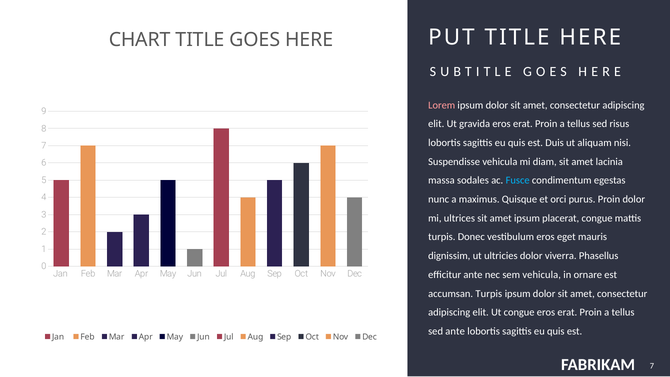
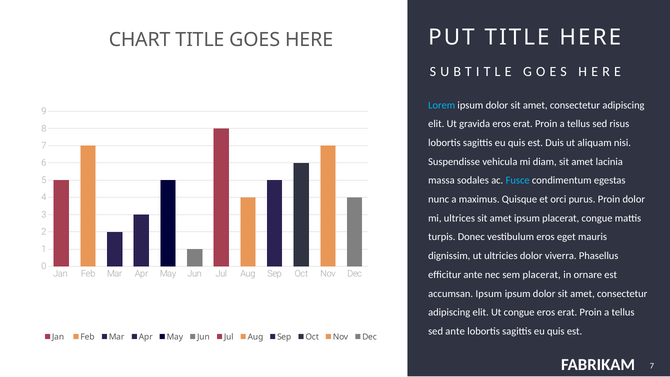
Lorem colour: pink -> light blue
sem vehicula: vehicula -> placerat
accumsan Turpis: Turpis -> Ipsum
